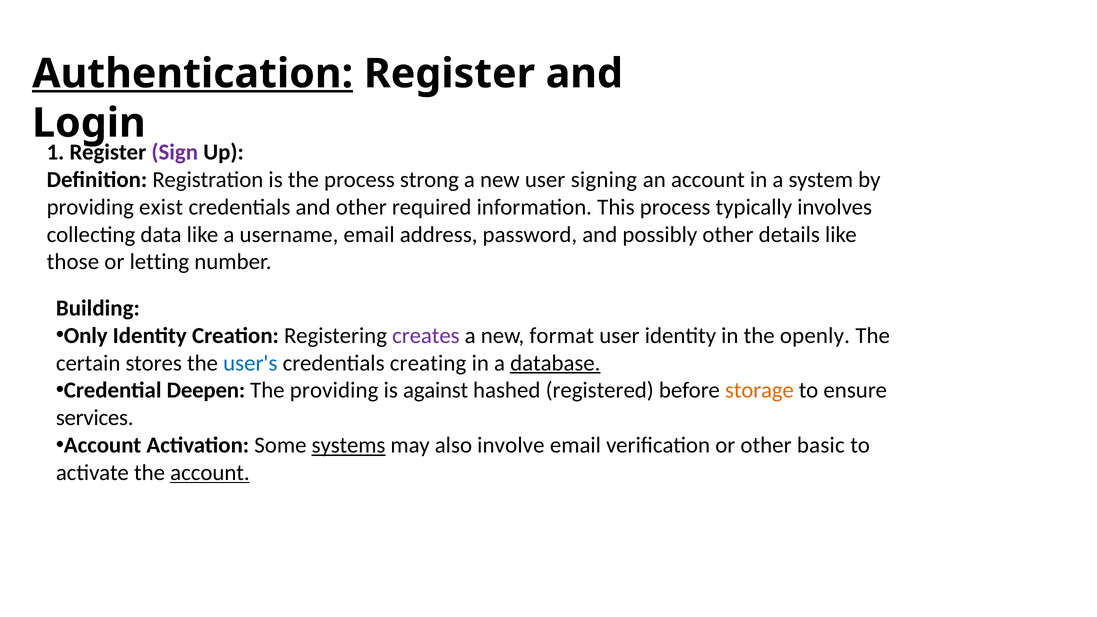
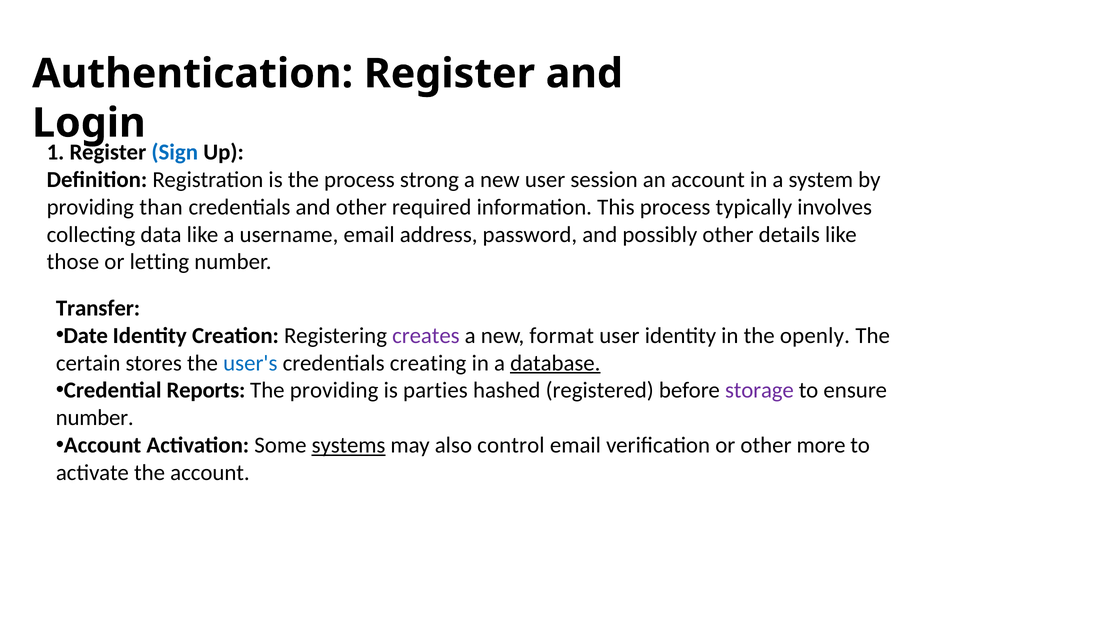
Authentication underline: present -> none
Sign colour: purple -> blue
signing: signing -> session
exist: exist -> than
Building: Building -> Transfer
Only: Only -> Date
Deepen: Deepen -> Reports
against: against -> parties
storage colour: orange -> purple
services at (95, 418): services -> number
involve: involve -> control
basic: basic -> more
account at (210, 473) underline: present -> none
